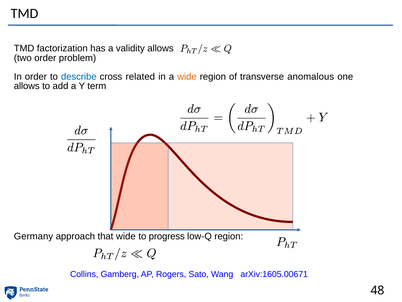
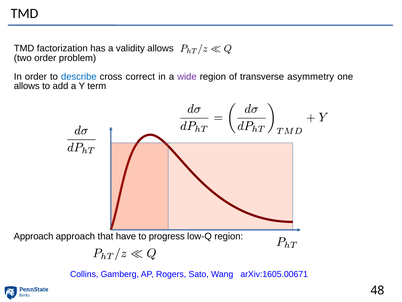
related: related -> correct
wide at (187, 77) colour: orange -> purple
anomalous: anomalous -> asymmetry
Germany at (33, 236): Germany -> Approach
that wide: wide -> have
